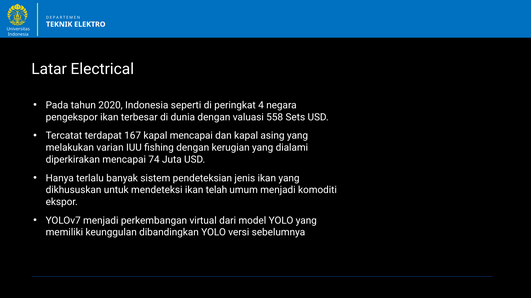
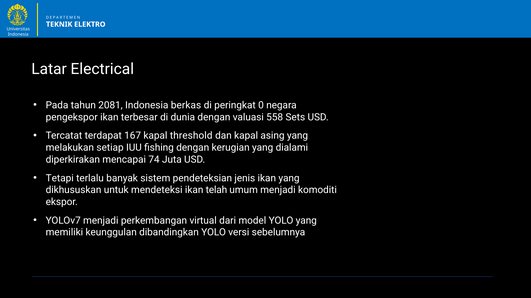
2020: 2020 -> 2081
seperti: seperti -> berkas
4: 4 -> 0
kapal mencapai: mencapai -> threshold
varian: varian -> setiap
Hanya: Hanya -> Tetapi
